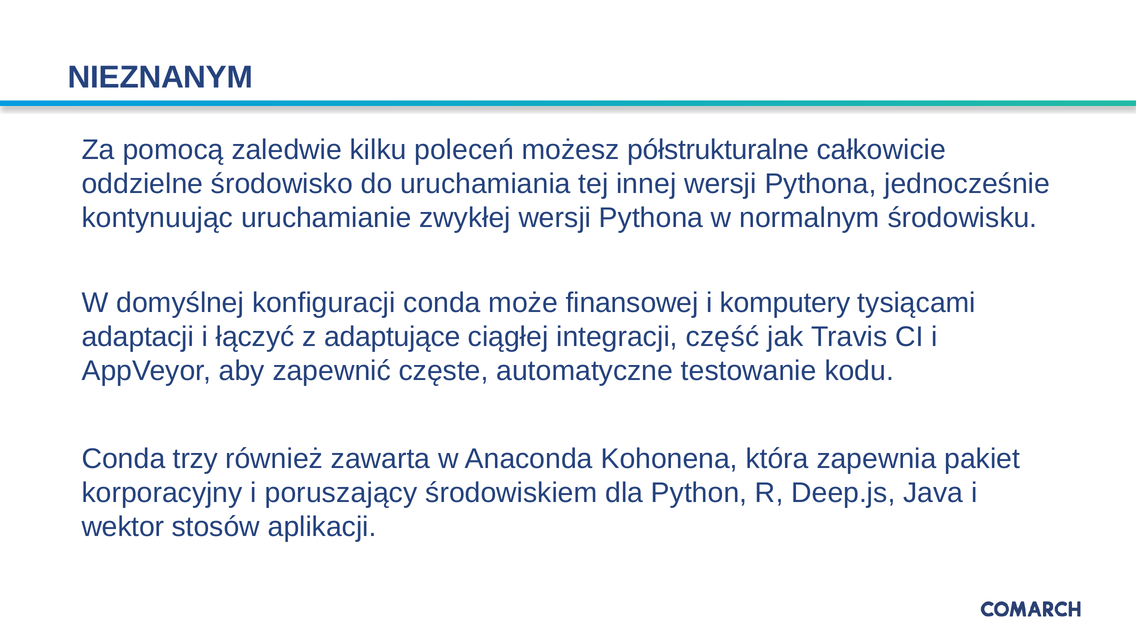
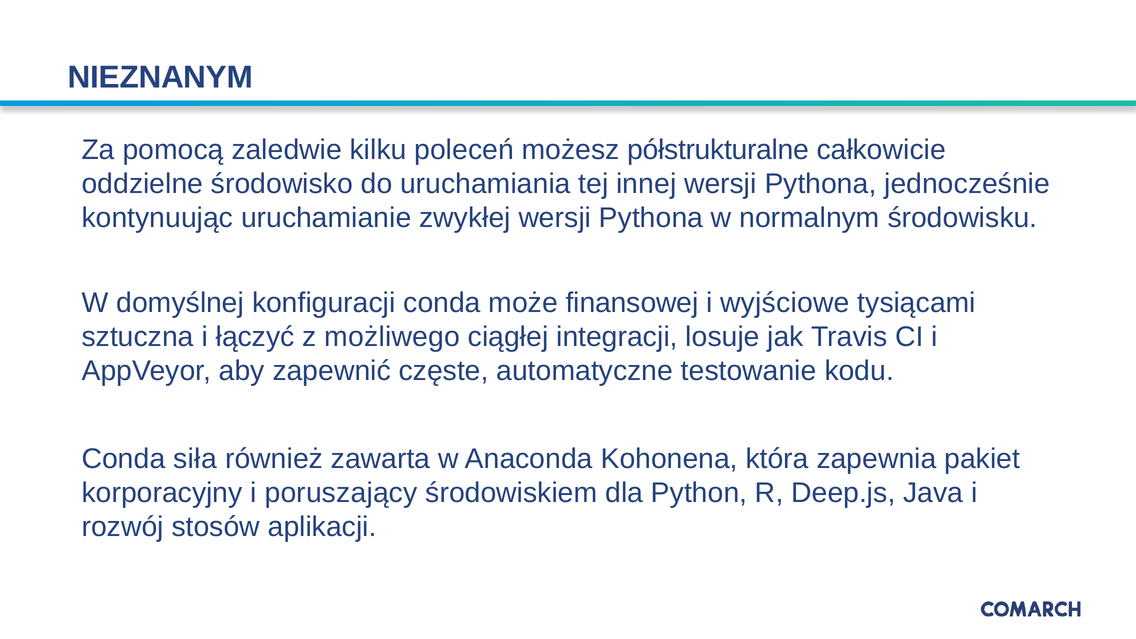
komputery: komputery -> wyjściowe
adaptacji: adaptacji -> sztuczna
adaptujące: adaptujące -> możliwego
część: część -> losuje
trzy: trzy -> siła
wektor: wektor -> rozwój
